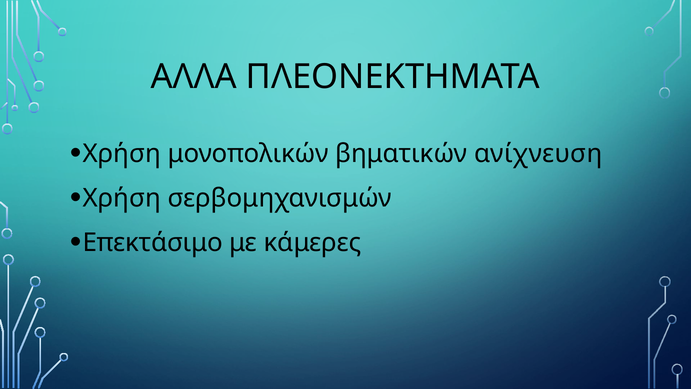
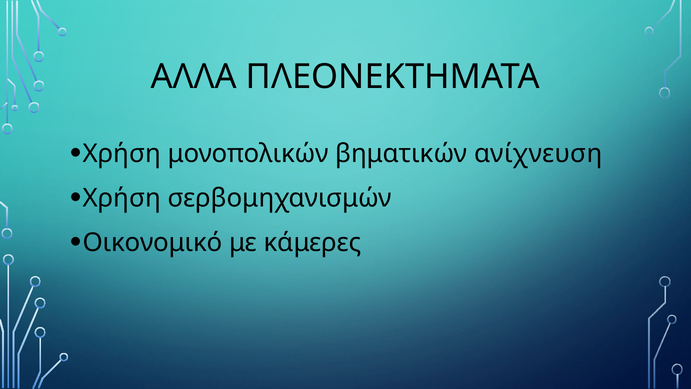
Επεκτάσιμο: Επεκτάσιμο -> Οικονομικό
